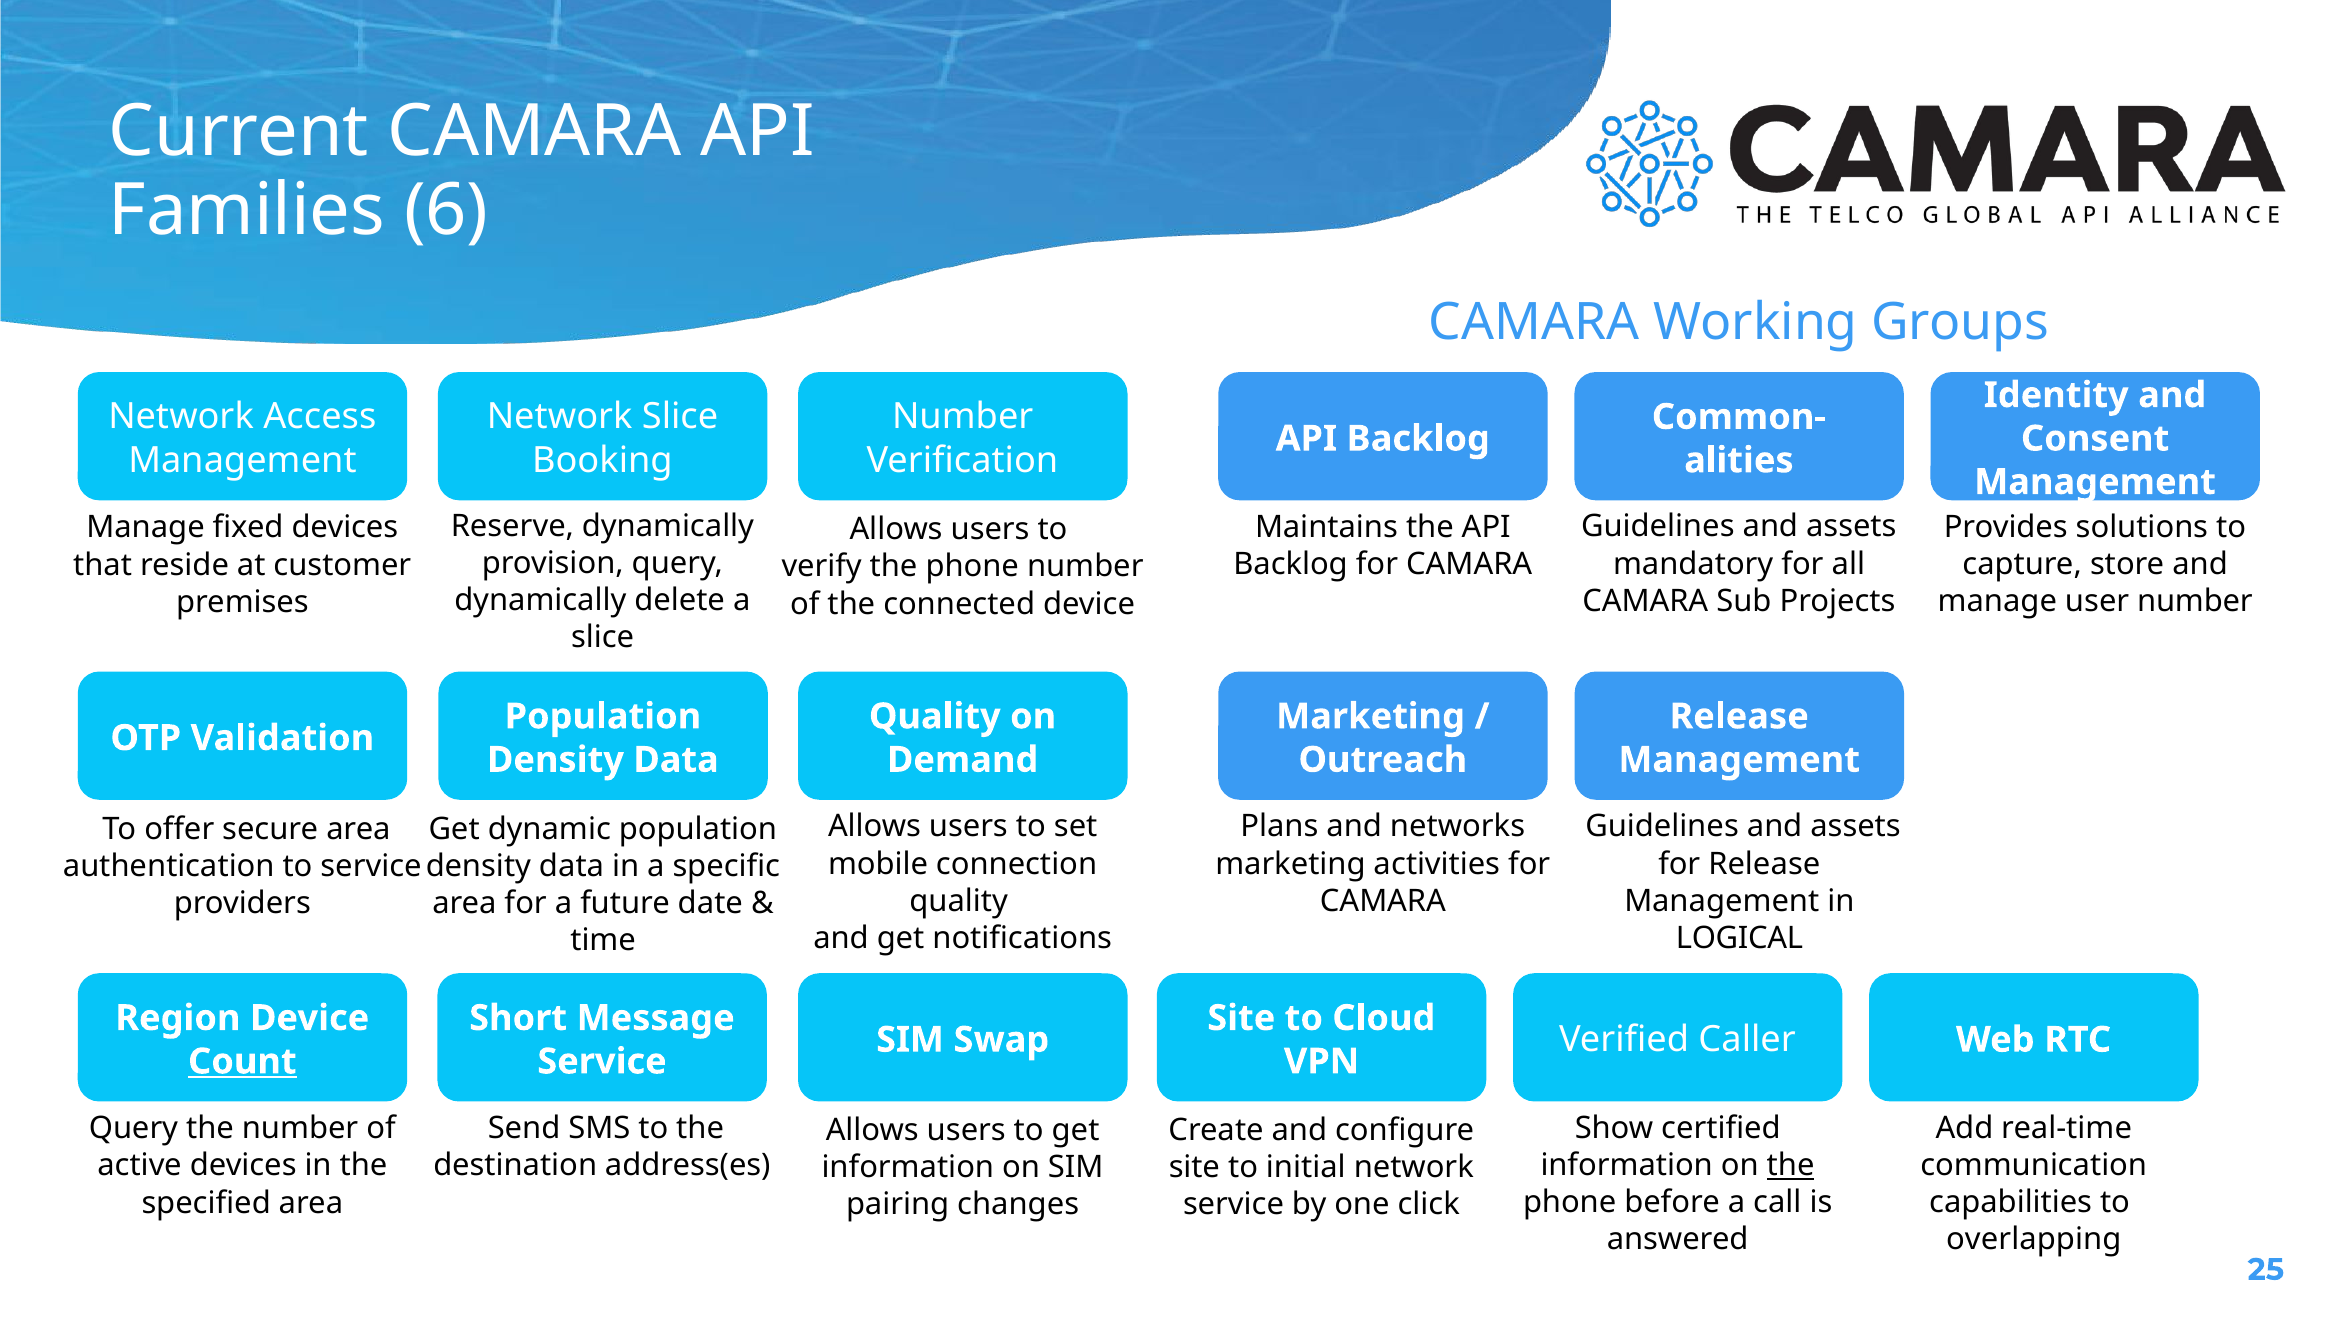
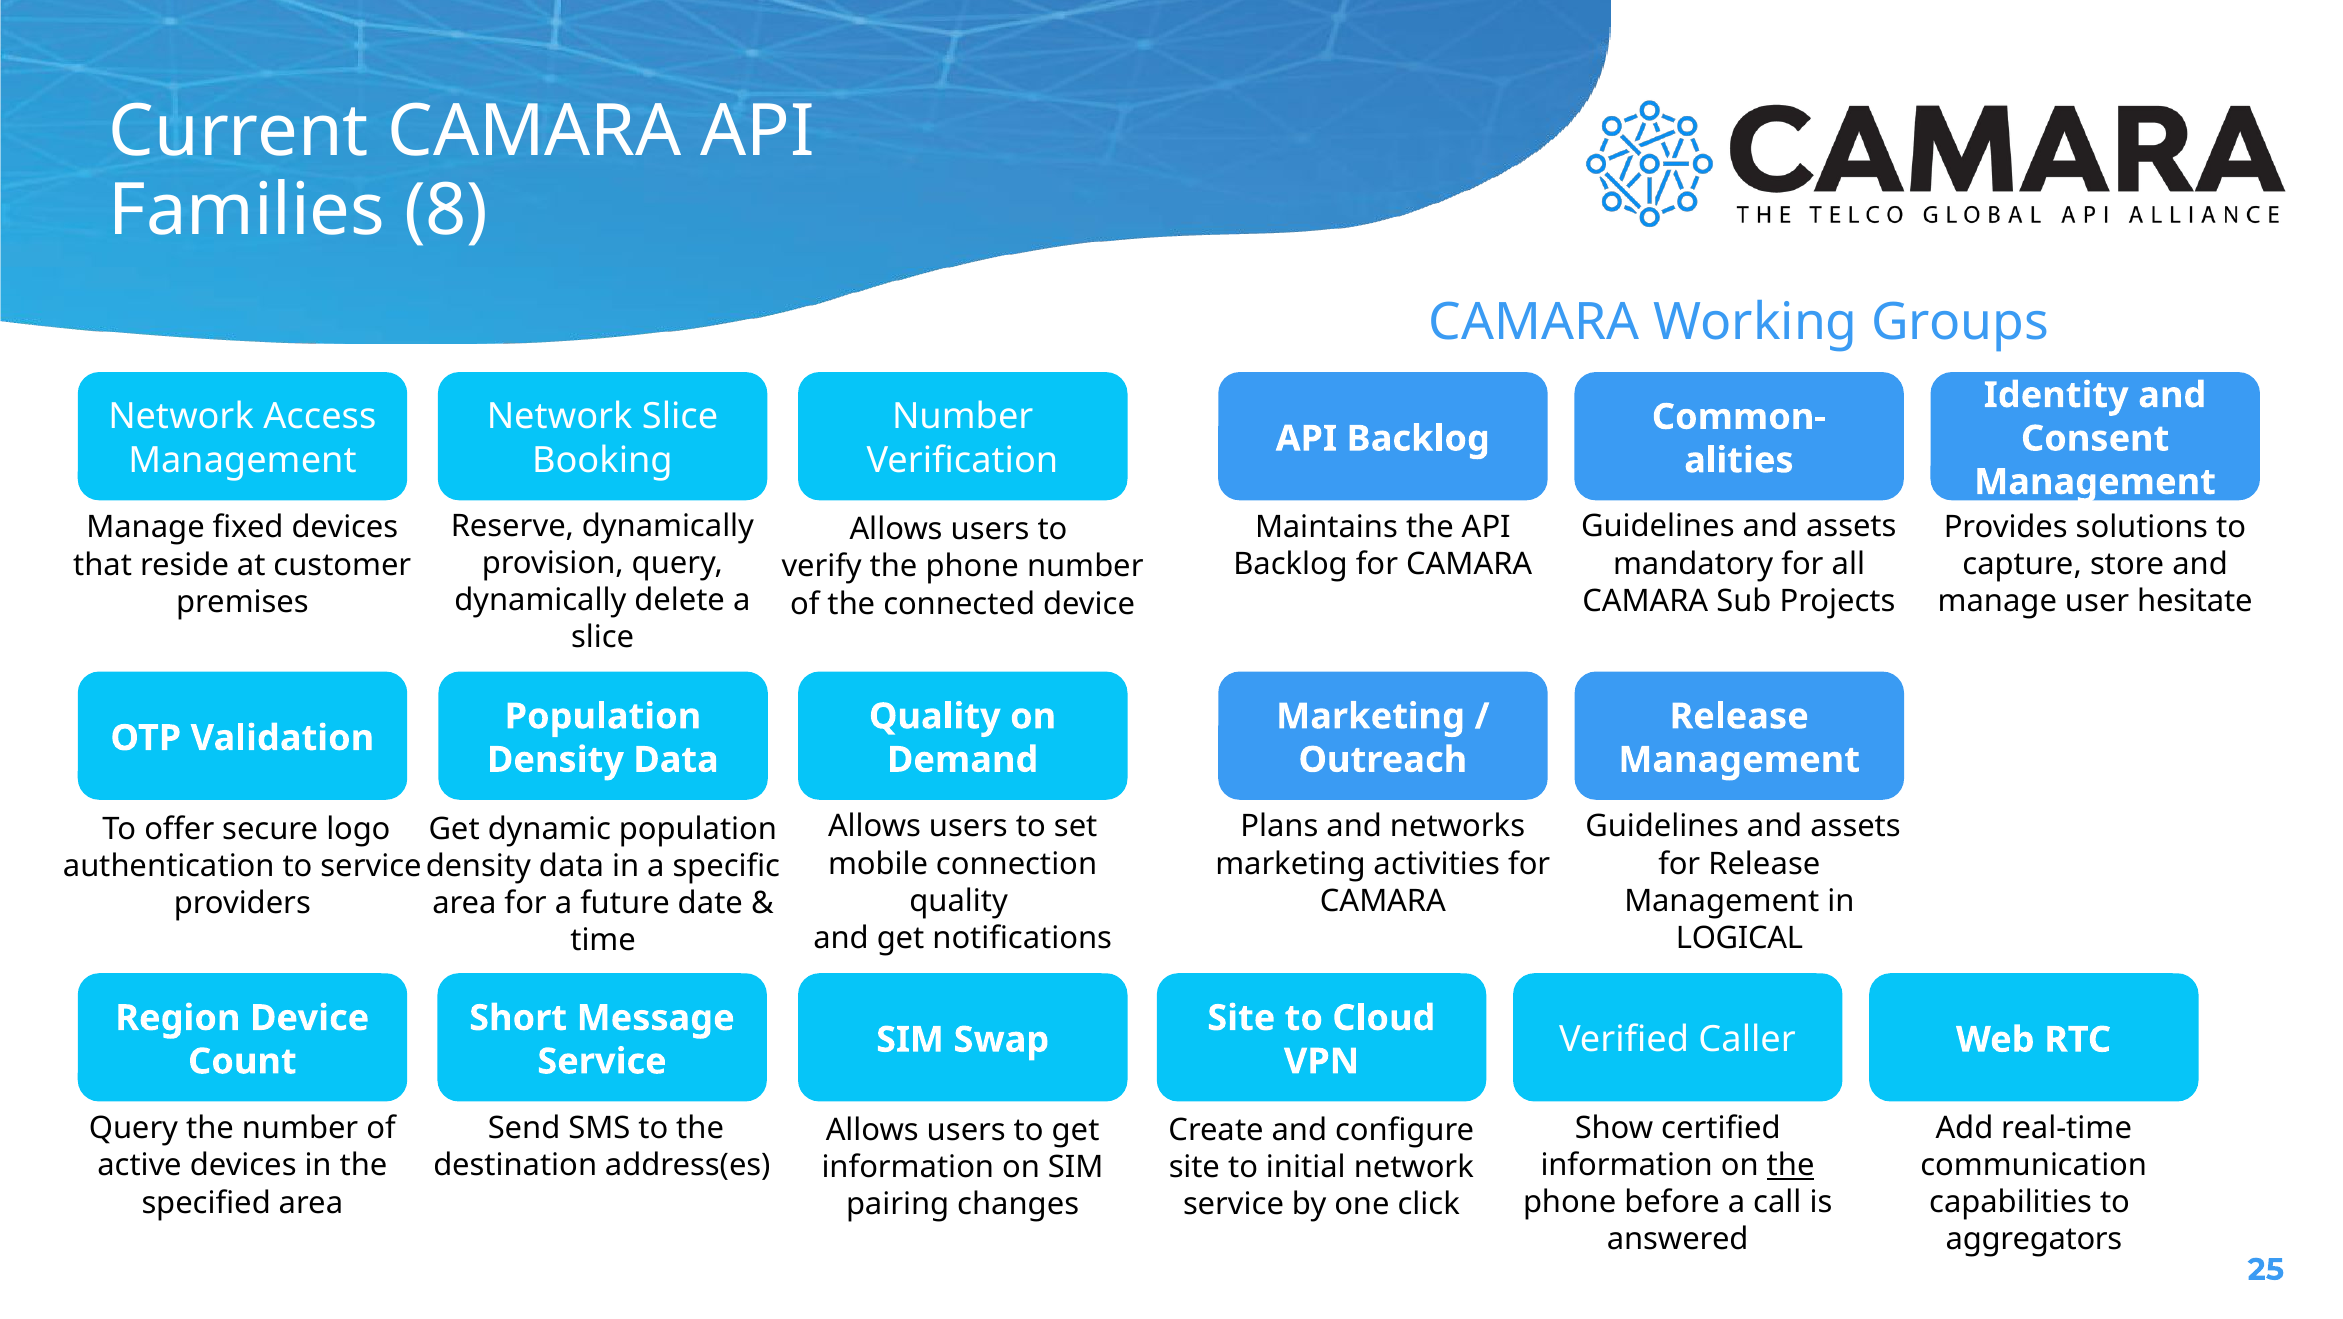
6: 6 -> 8
user number: number -> hesitate
secure area: area -> logo
Count underline: present -> none
overlapping: overlapping -> aggregators
